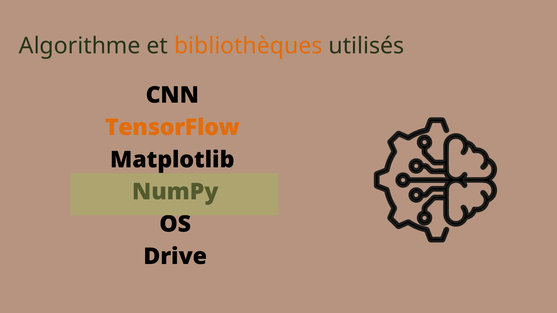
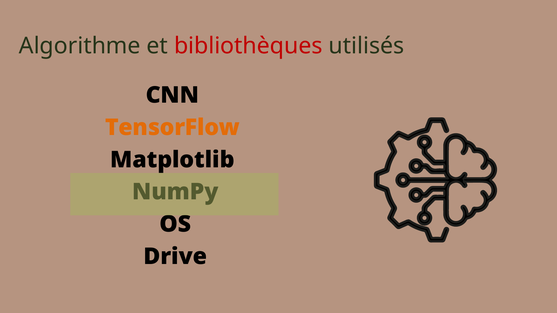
bibliothèques colour: orange -> red
